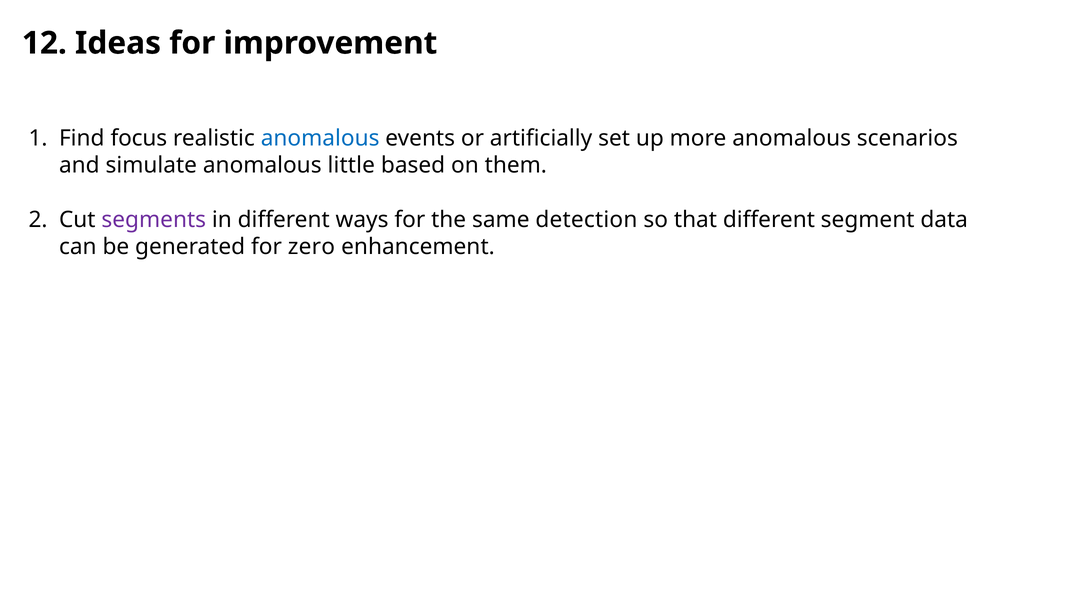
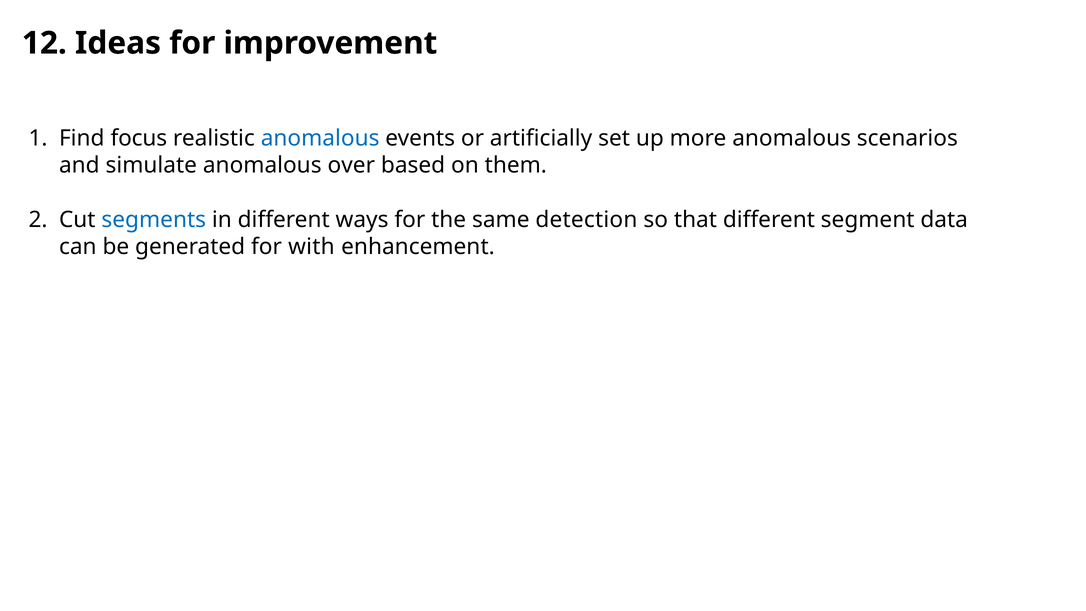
little: little -> over
segments colour: purple -> blue
zero: zero -> with
